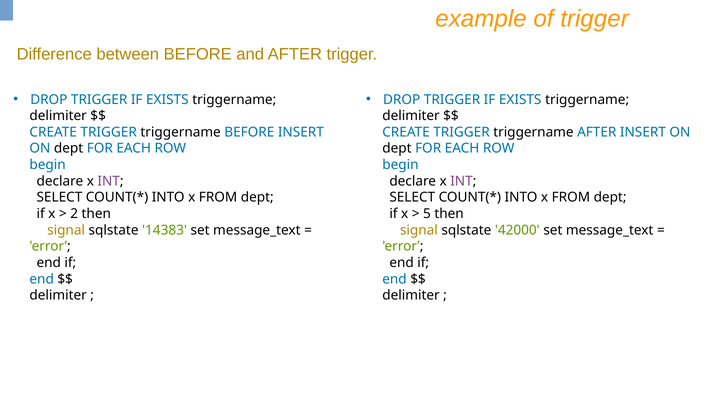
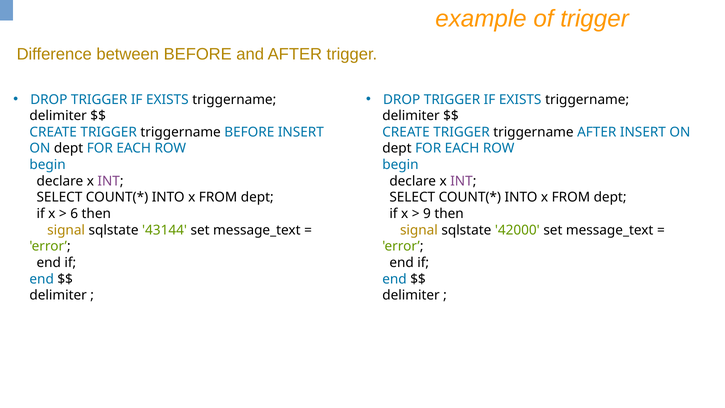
2: 2 -> 6
5: 5 -> 9
14383: 14383 -> 43144
